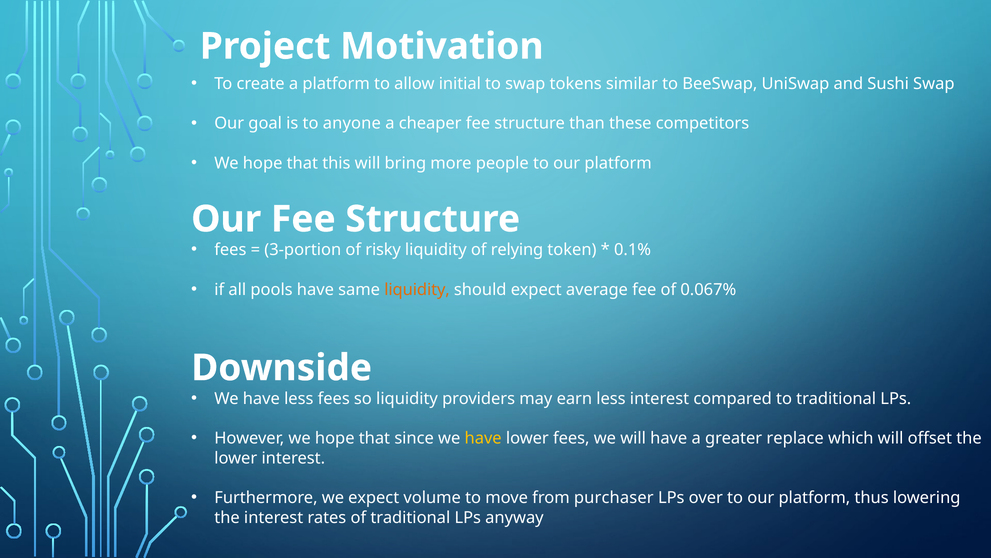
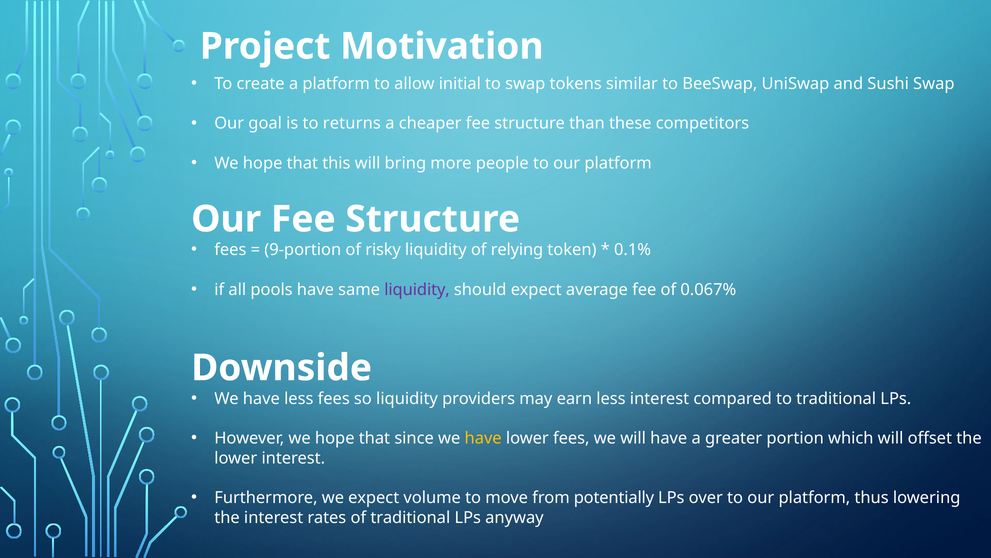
anyone: anyone -> returns
3-portion: 3-portion -> 9-portion
liquidity at (417, 289) colour: orange -> purple
replace: replace -> portion
purchaser: purchaser -> potentially
